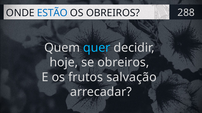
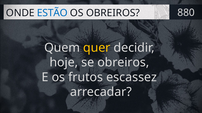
288: 288 -> 880
quer colour: light blue -> yellow
salvação: salvação -> escassez
